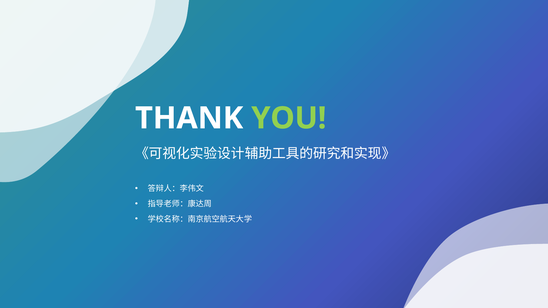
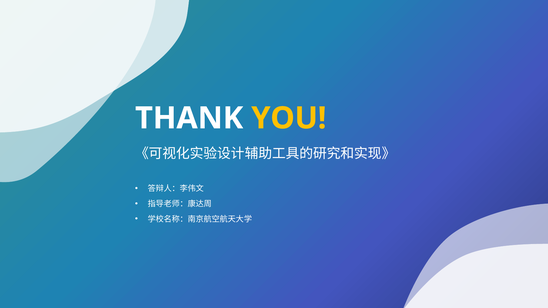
YOU colour: light green -> yellow
